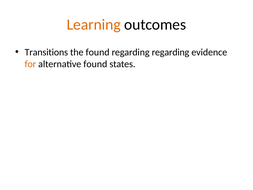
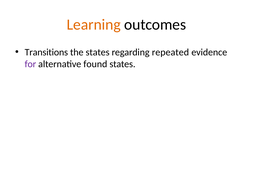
the found: found -> states
regarding regarding: regarding -> repeated
for colour: orange -> purple
